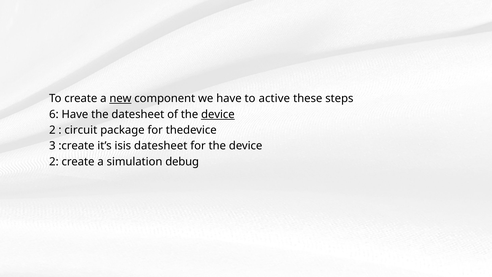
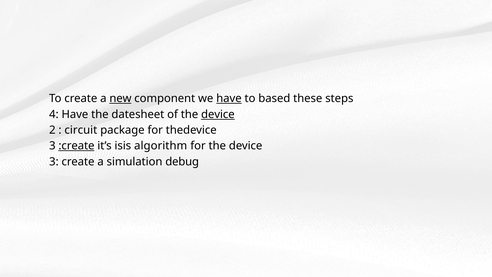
have at (229, 98) underline: none -> present
active: active -> based
6: 6 -> 4
:create underline: none -> present
isis datesheet: datesheet -> algorithm
2 at (54, 162): 2 -> 3
